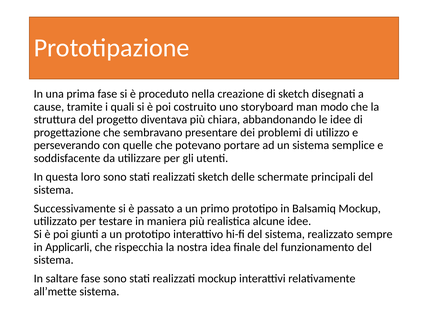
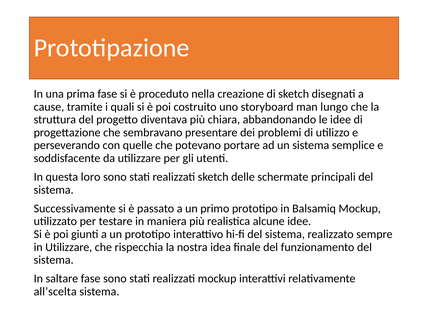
modo: modo -> lungo
in Applicarli: Applicarli -> Utilizzare
all’mette: all’mette -> all’scelta
